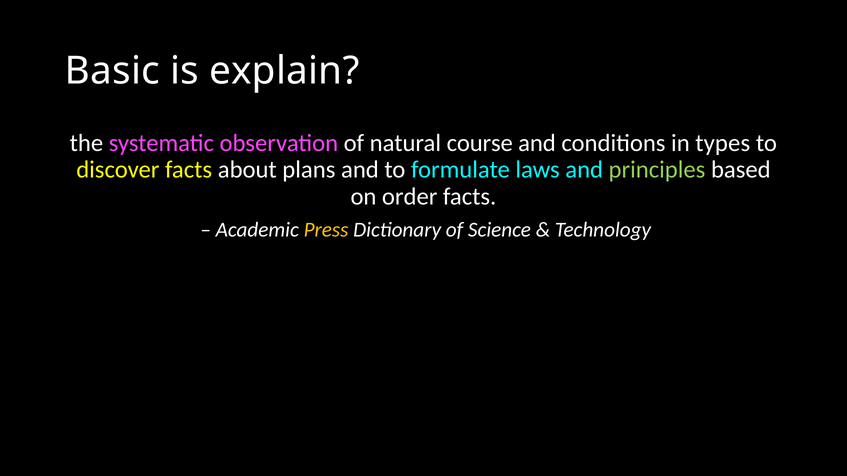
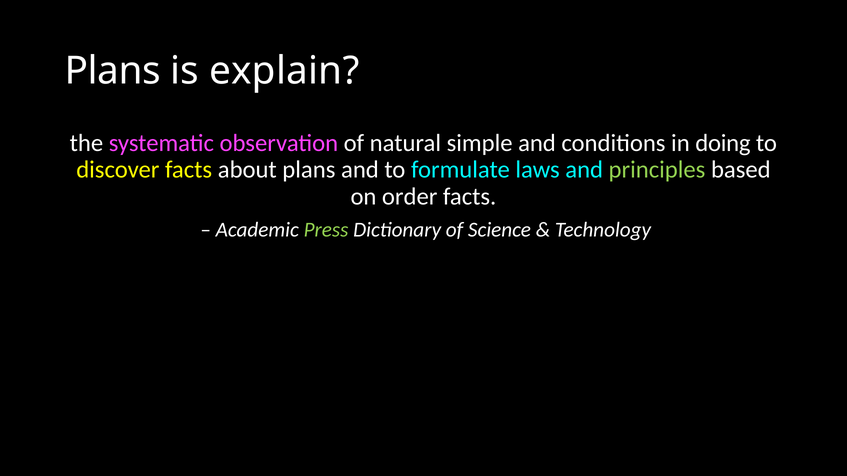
Basic at (112, 71): Basic -> Plans
course: course -> simple
types: types -> doing
Press colour: yellow -> light green
